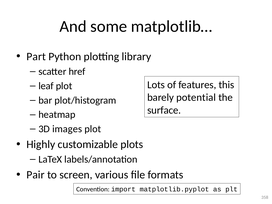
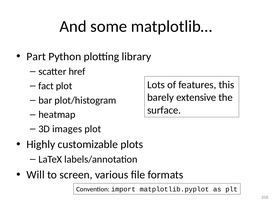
leaf: leaf -> fact
potential: potential -> extensive
Pair: Pair -> Will
